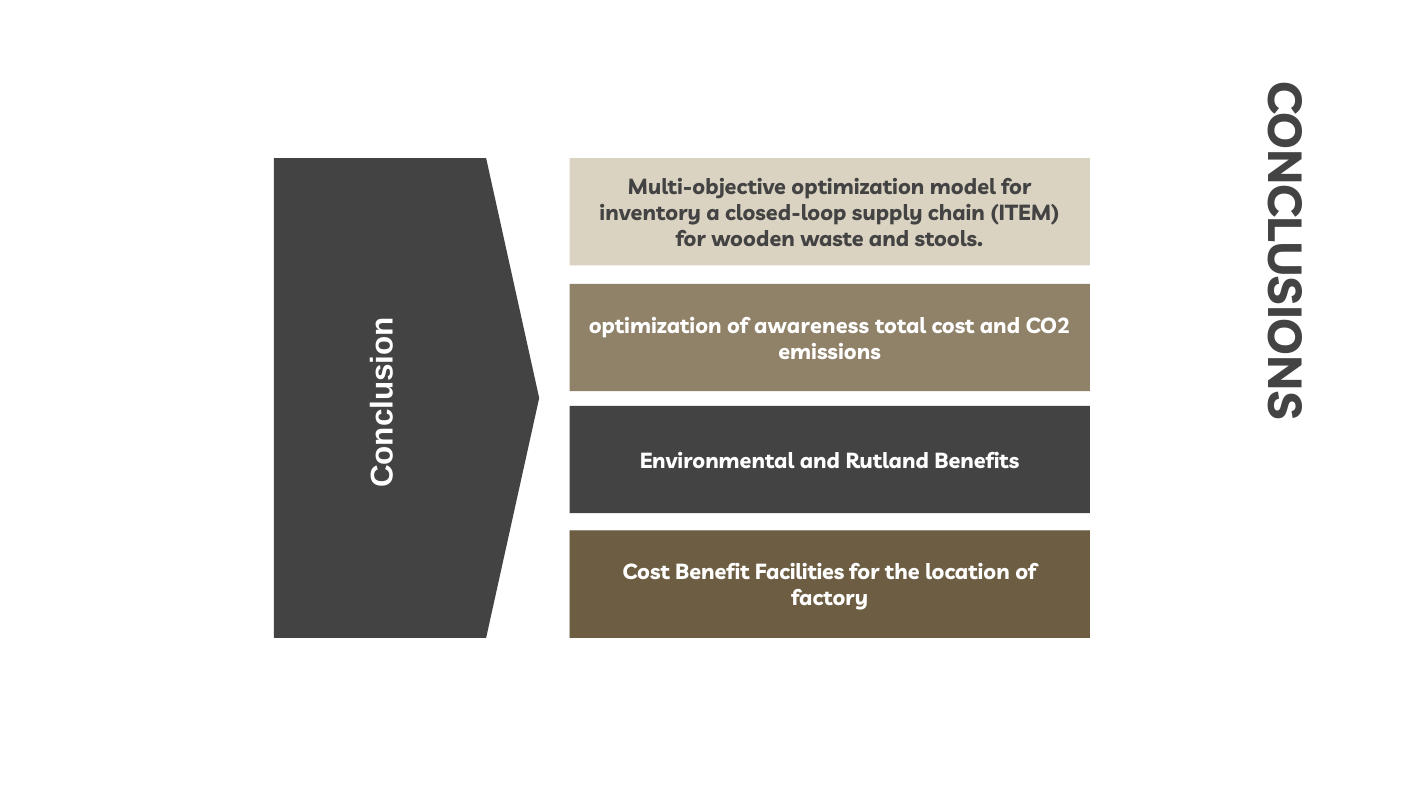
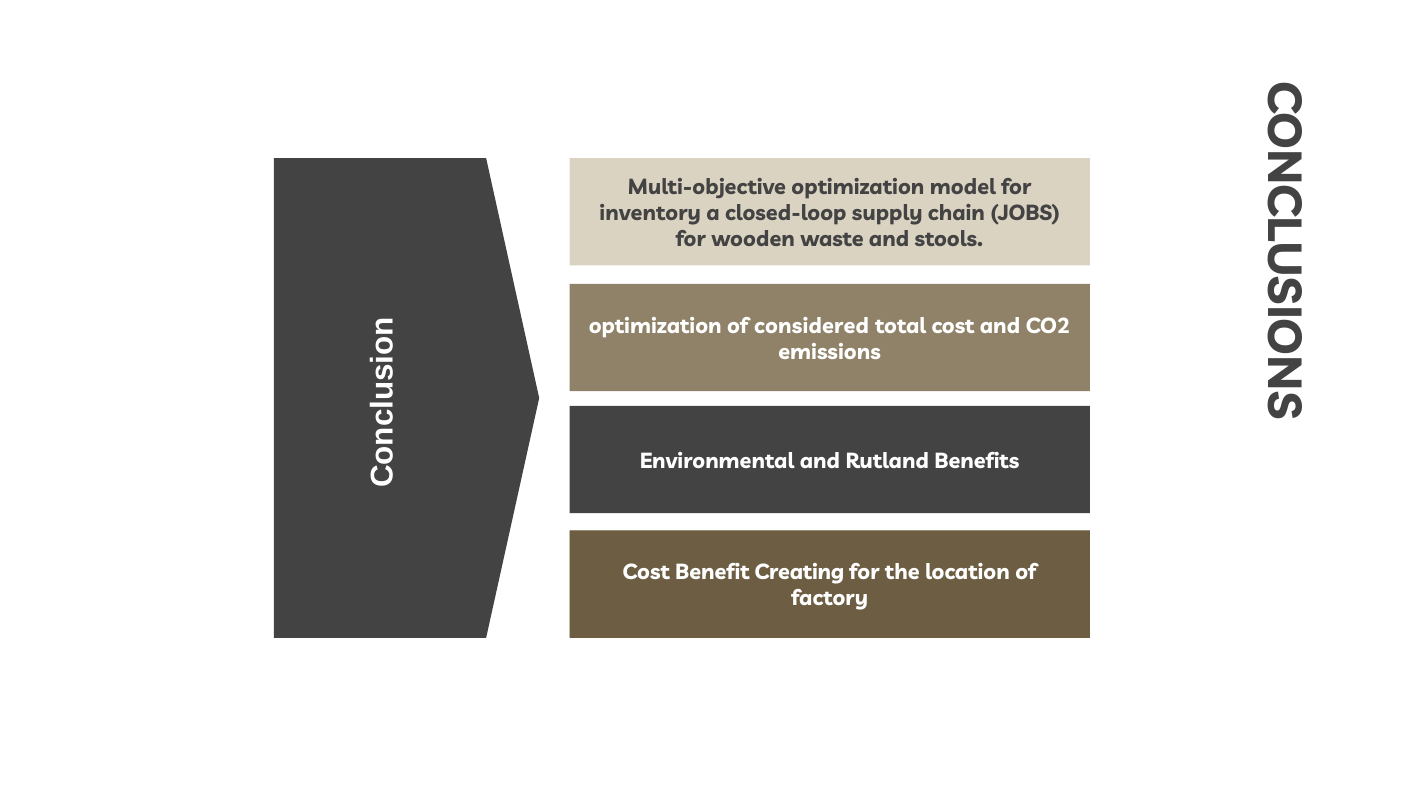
ITEM: ITEM -> JOBS
awareness: awareness -> considered
Facilities: Facilities -> Creating
